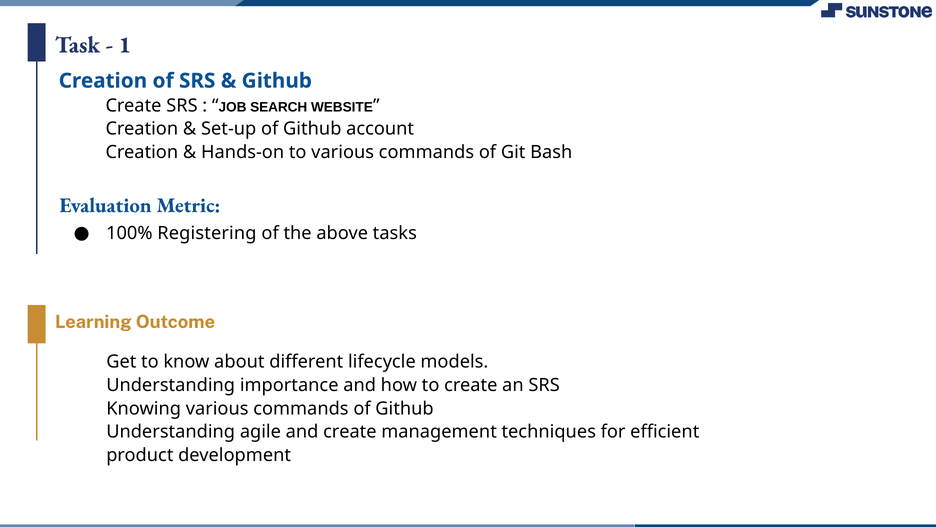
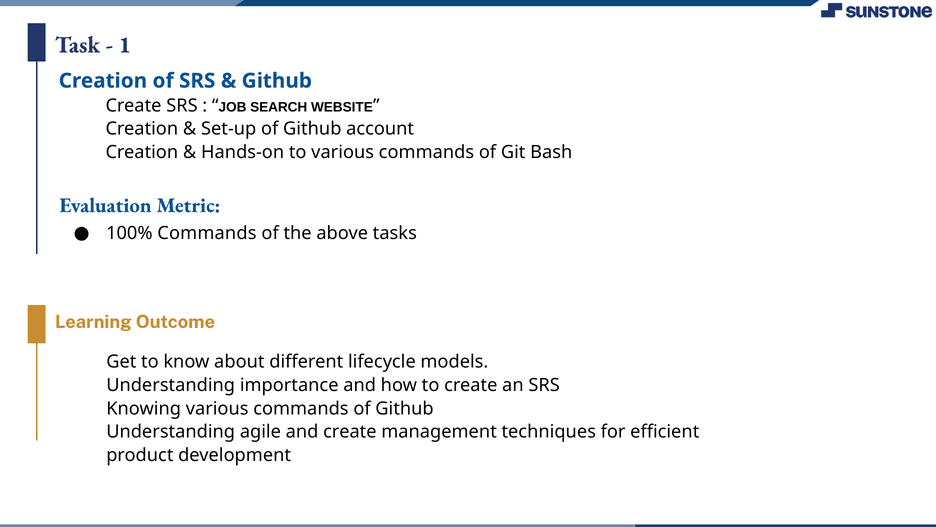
100% Registering: Registering -> Commands
